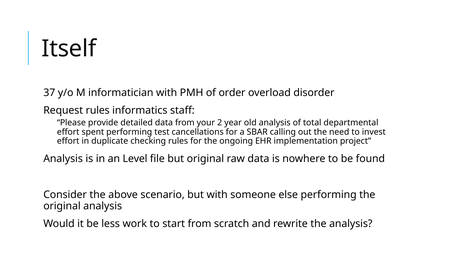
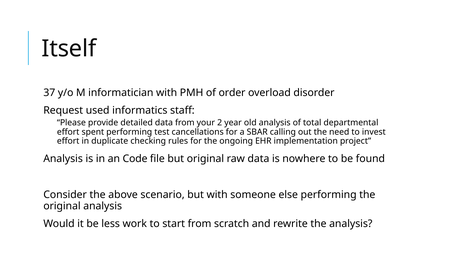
Request rules: rules -> used
Level: Level -> Code
